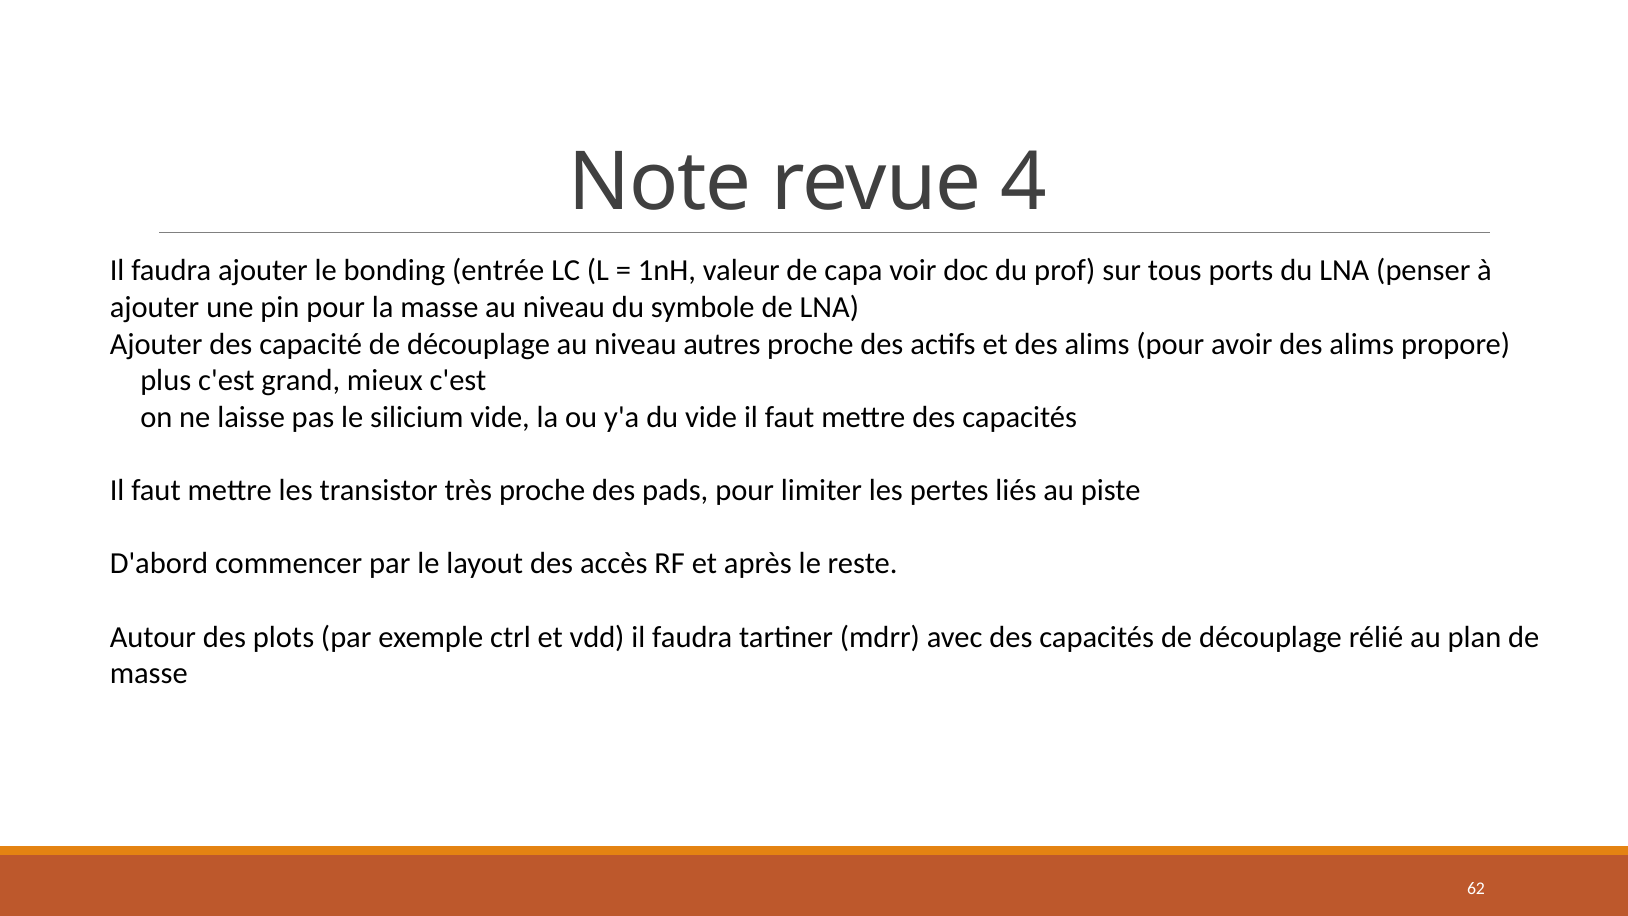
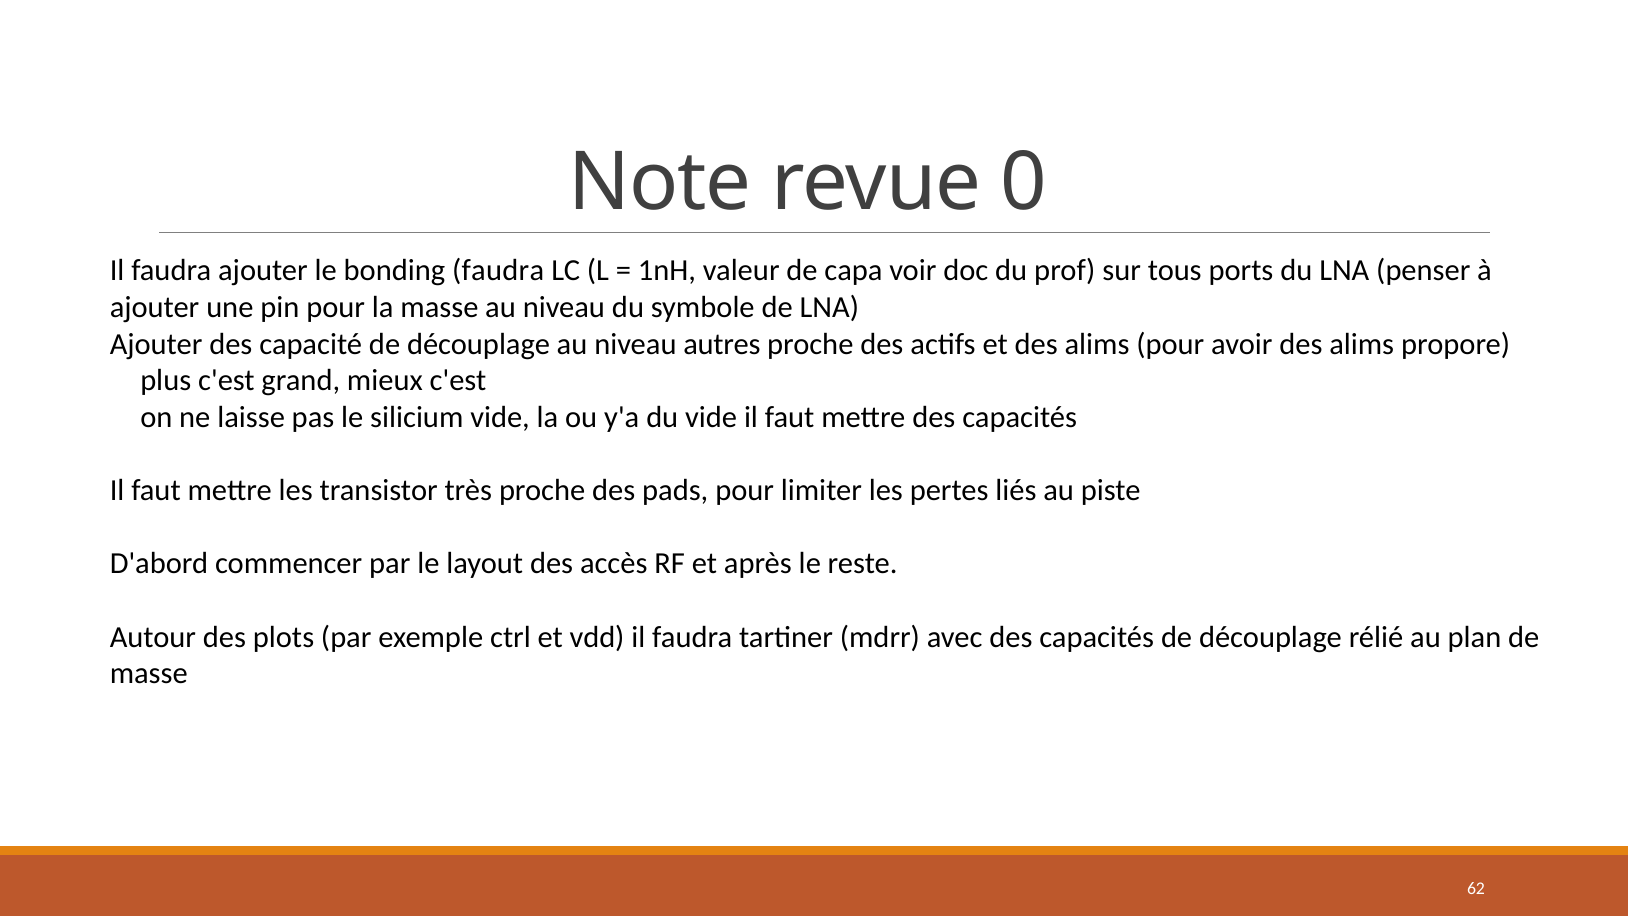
4: 4 -> 0
bonding entrée: entrée -> faudra
